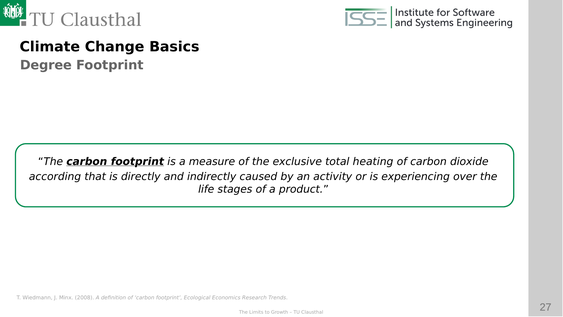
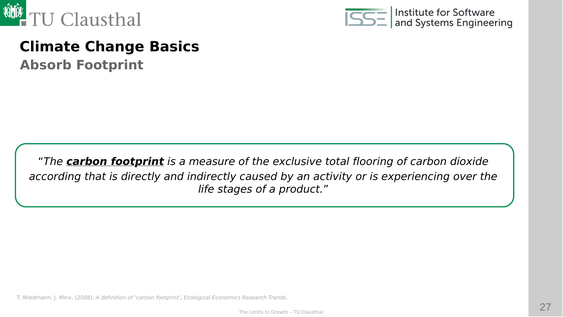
Degree: Degree -> Absorb
heating: heating -> flooring
